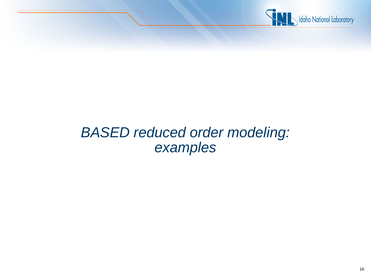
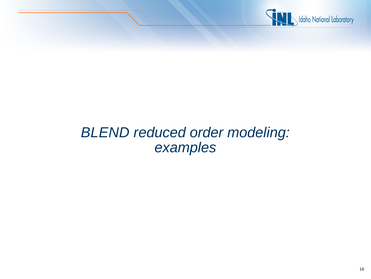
BASED: BASED -> BLEND
